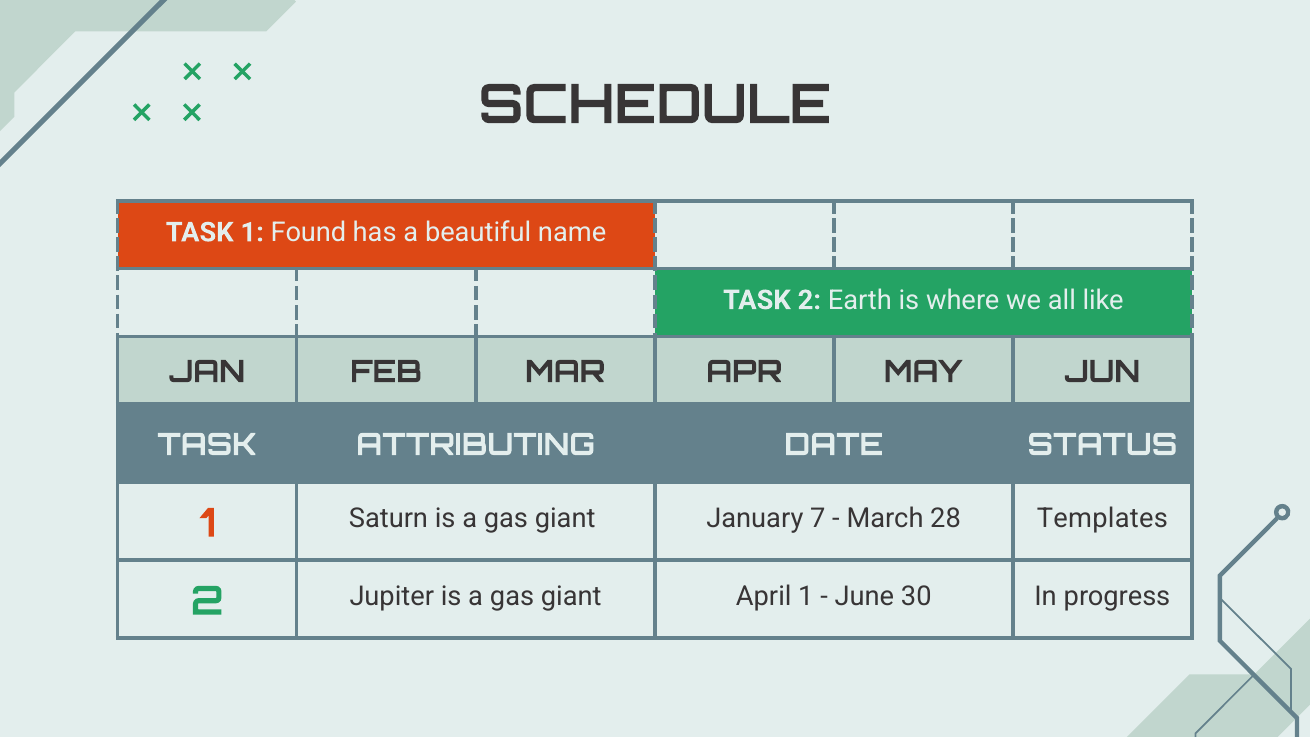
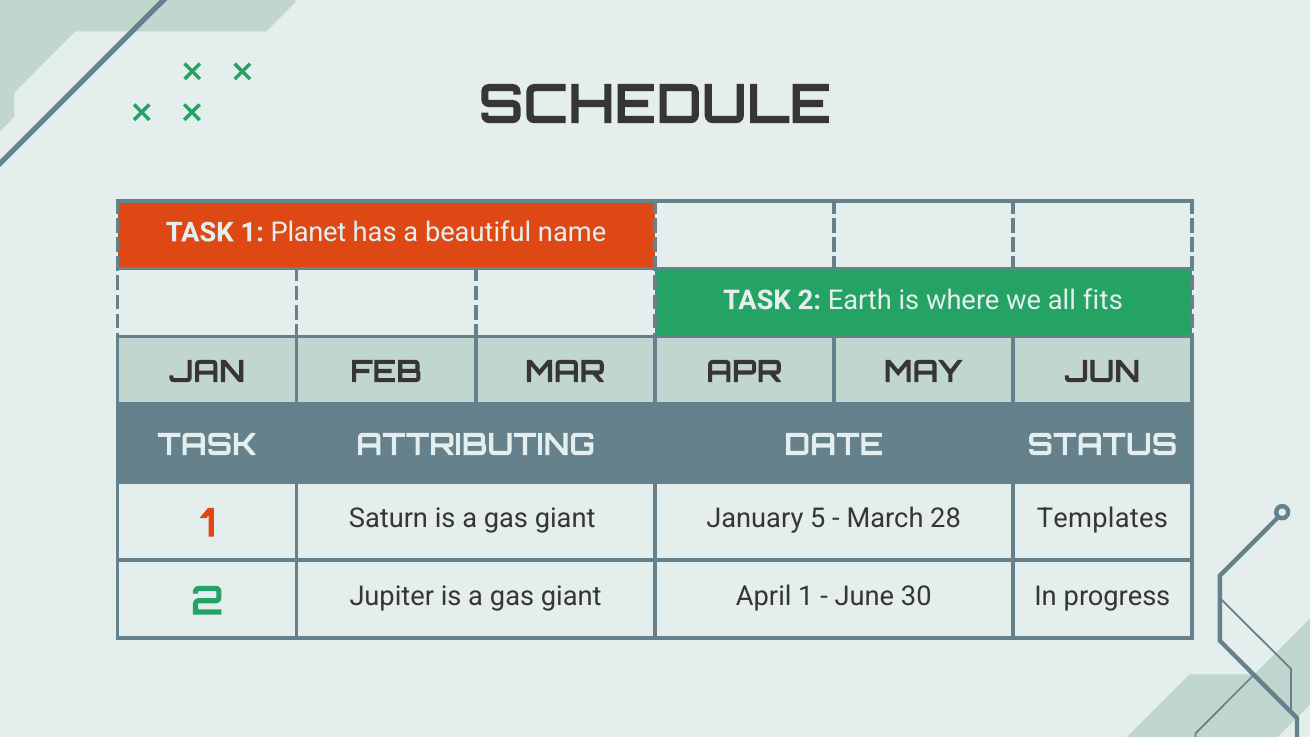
Found: Found -> Planet
like: like -> fits
7: 7 -> 5
